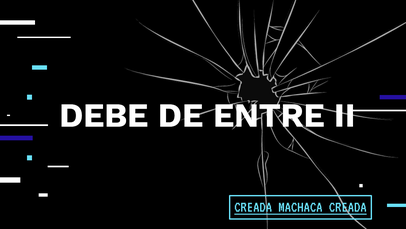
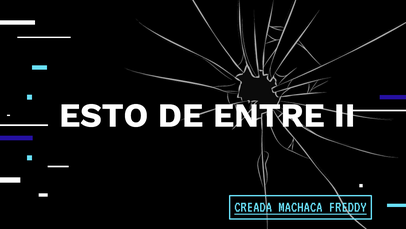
DEBE: DEBE -> ESTO
MACHACA CREADA: CREADA -> FREDDY
